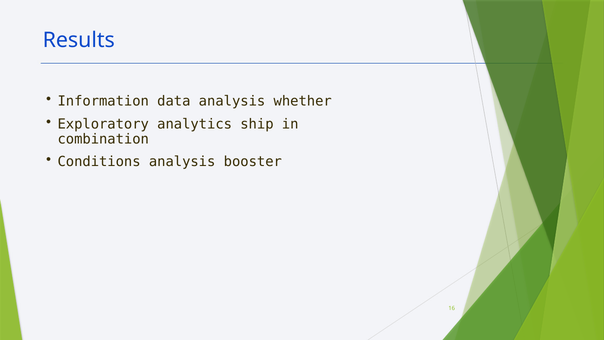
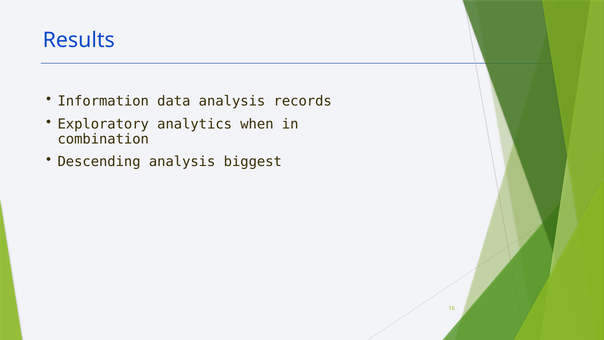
whether: whether -> records
ship: ship -> when
Conditions: Conditions -> Descending
booster: booster -> biggest
